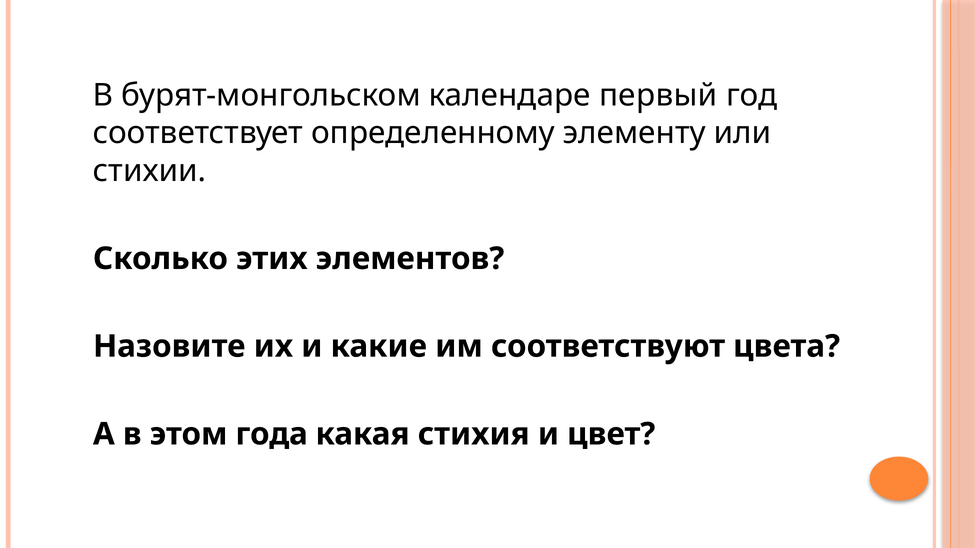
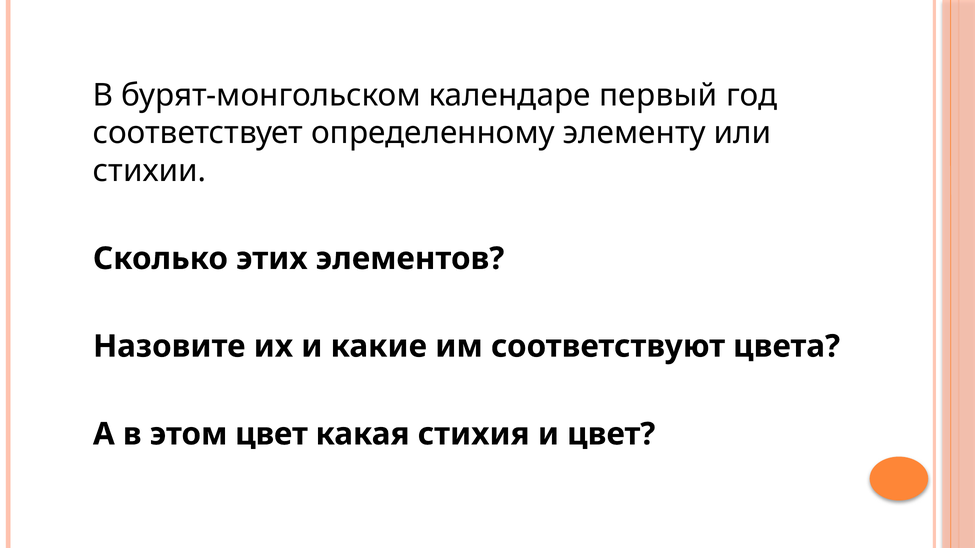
этом года: года -> цвет
